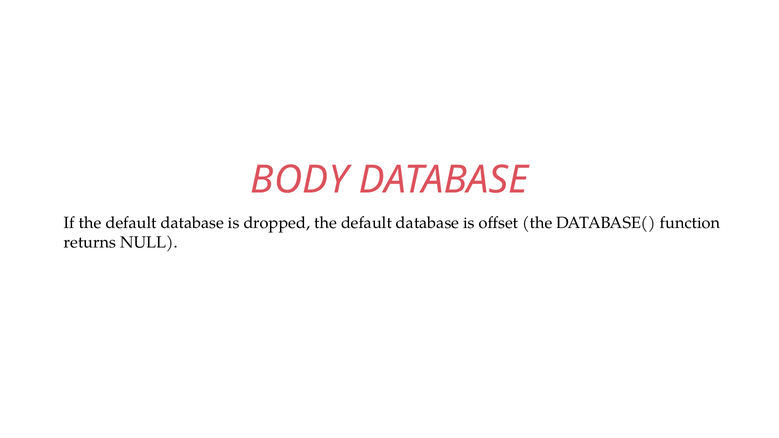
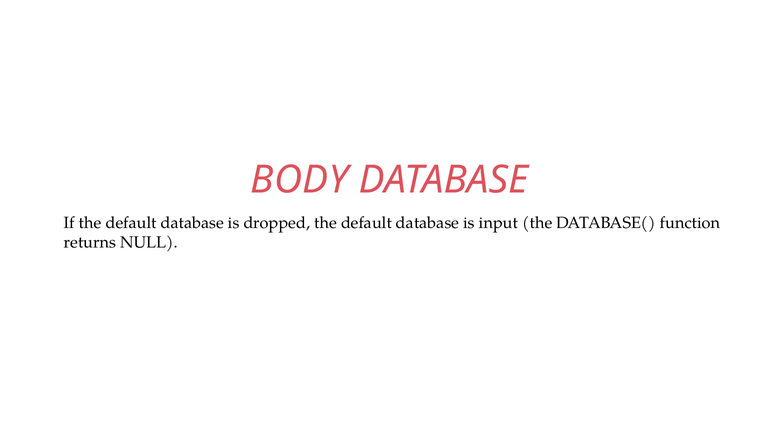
offset: offset -> input
